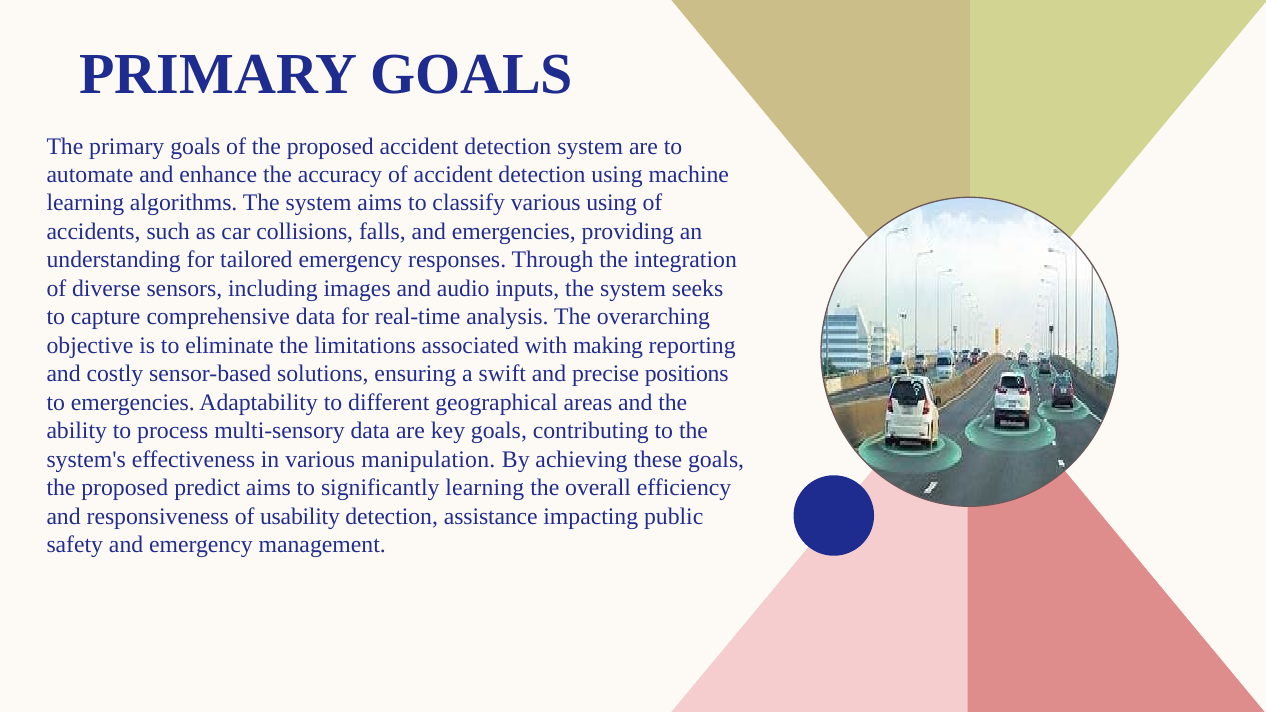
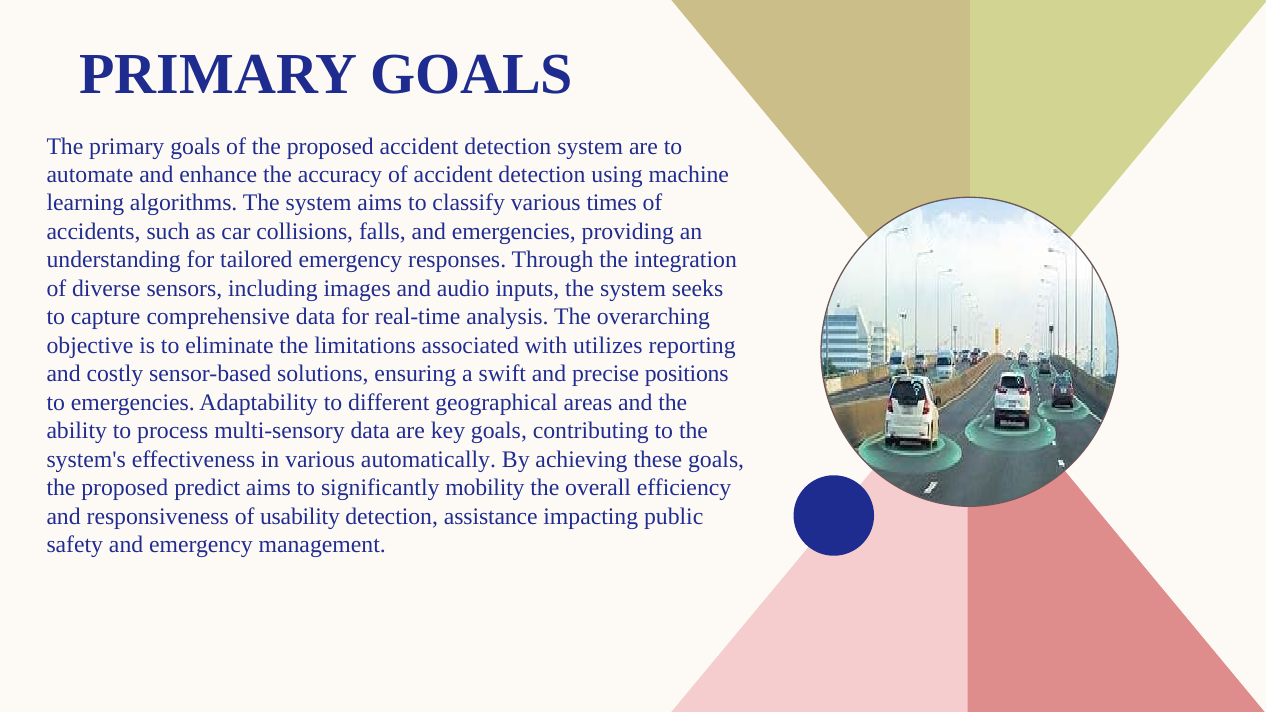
various using: using -> times
making: making -> utilizes
manipulation: manipulation -> automatically
significantly learning: learning -> mobility
